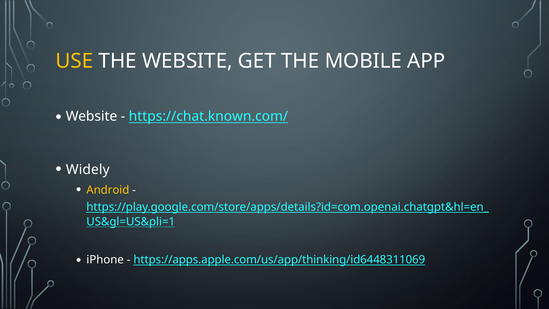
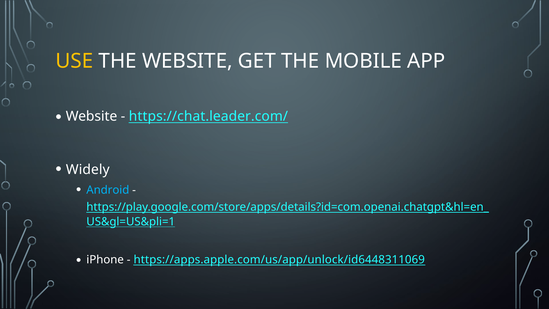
https://chat.known.com/: https://chat.known.com/ -> https://chat.leader.com/
Android colour: yellow -> light blue
https://apps.apple.com/us/app/thinking/id6448311069: https://apps.apple.com/us/app/thinking/id6448311069 -> https://apps.apple.com/us/app/unlock/id6448311069
